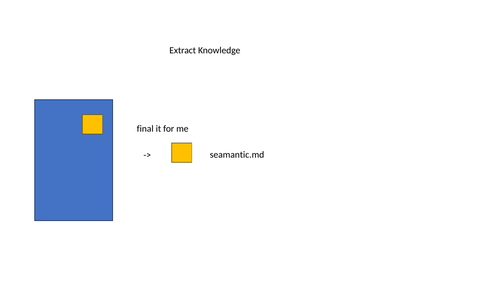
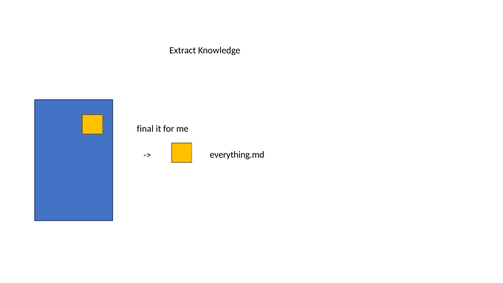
seamantic.md: seamantic.md -> everything.md
